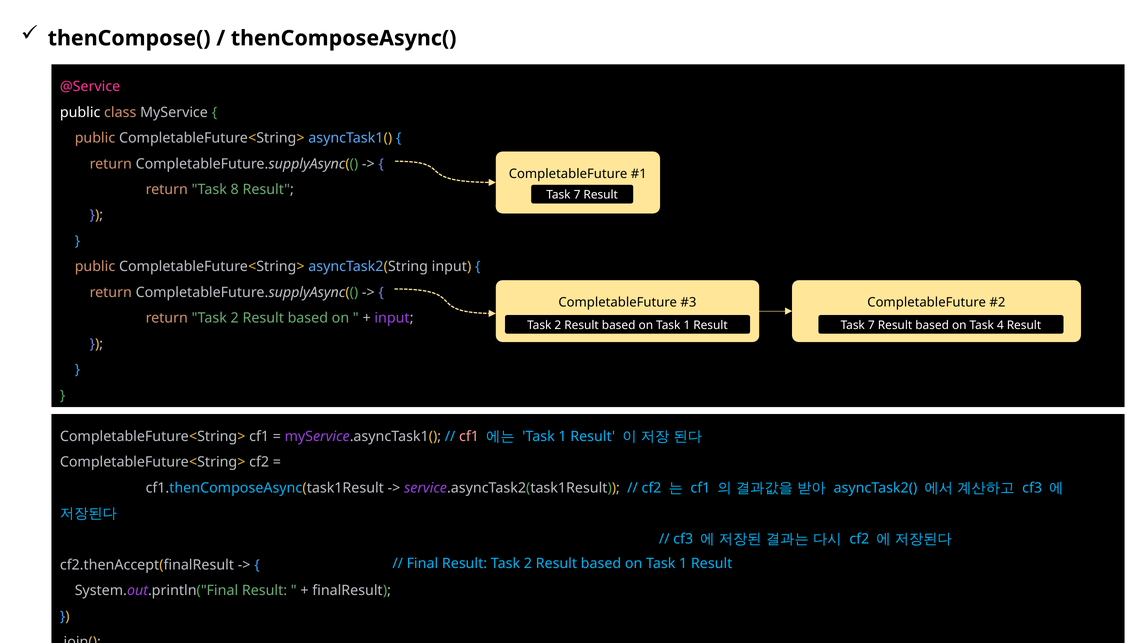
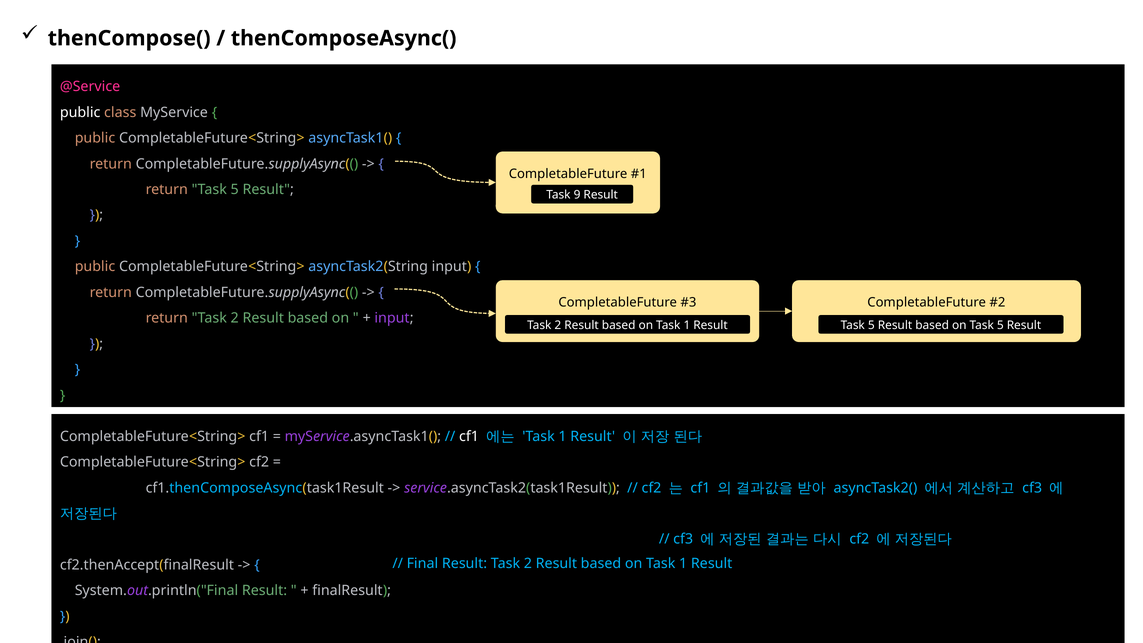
return Task 8: 8 -> 5
7 at (577, 195): 7 -> 9
7 at (871, 325): 7 -> 5
on Task 4: 4 -> 5
cf1 at (469, 436) colour: pink -> white
